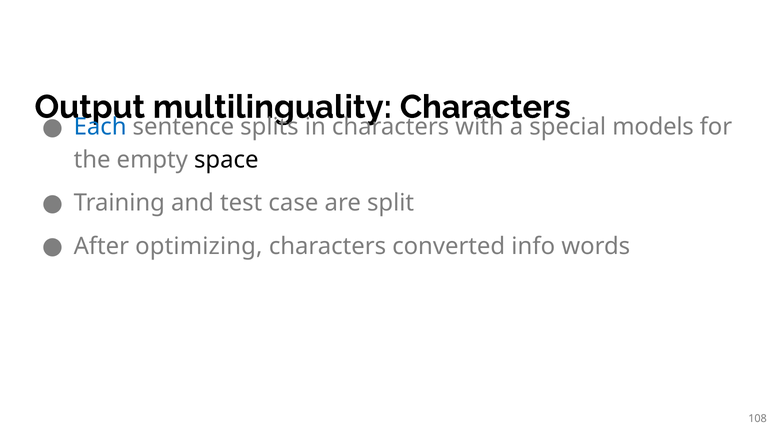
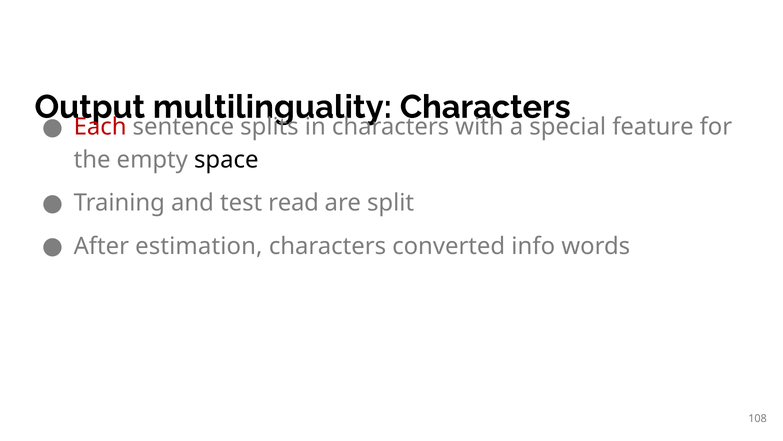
Each colour: blue -> red
models: models -> feature
case: case -> read
optimizing: optimizing -> estimation
